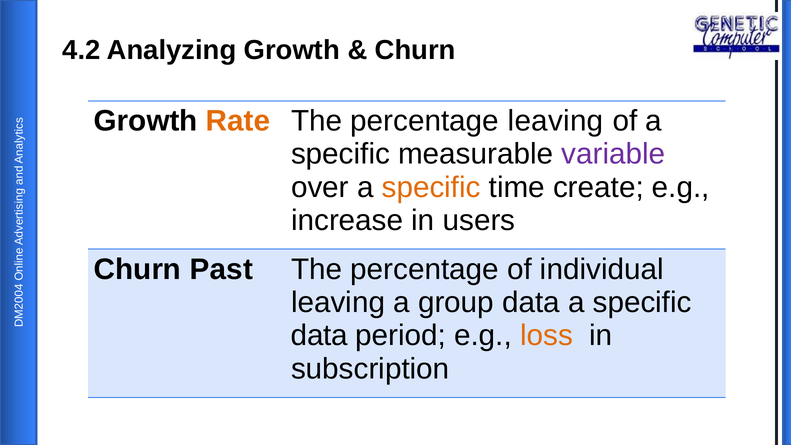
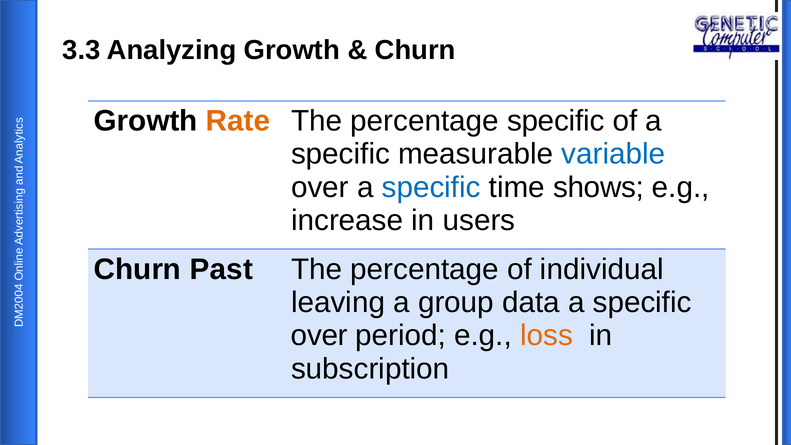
4.2: 4.2 -> 3.3
percentage leaving: leaving -> specific
variable colour: purple -> blue
specific at (431, 187) colour: orange -> blue
create: create -> shows
data at (319, 336): data -> over
